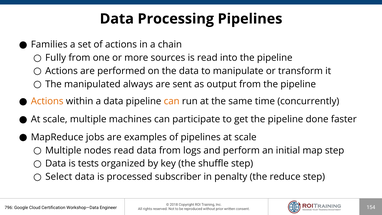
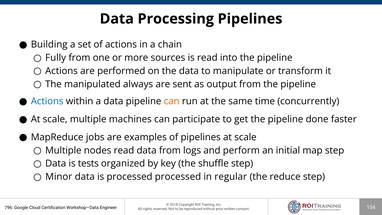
Families: Families -> Building
Actions at (47, 101) colour: orange -> blue
Select: Select -> Minor
processed subscriber: subscriber -> processed
penalty: penalty -> regular
